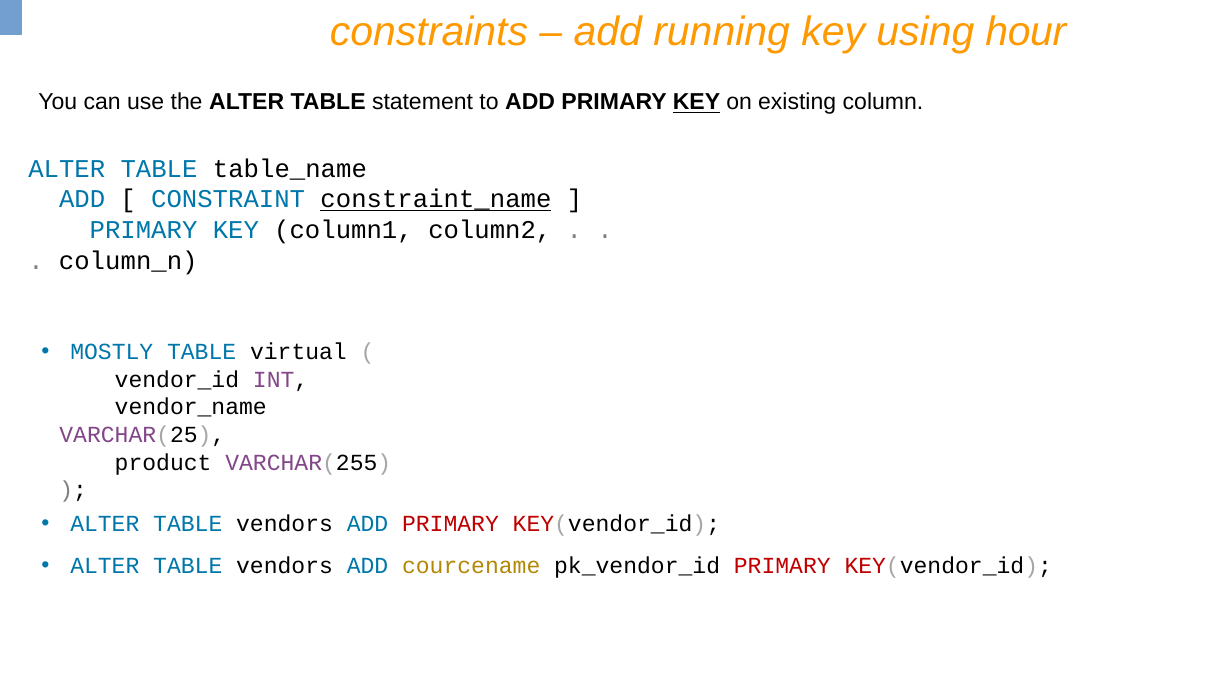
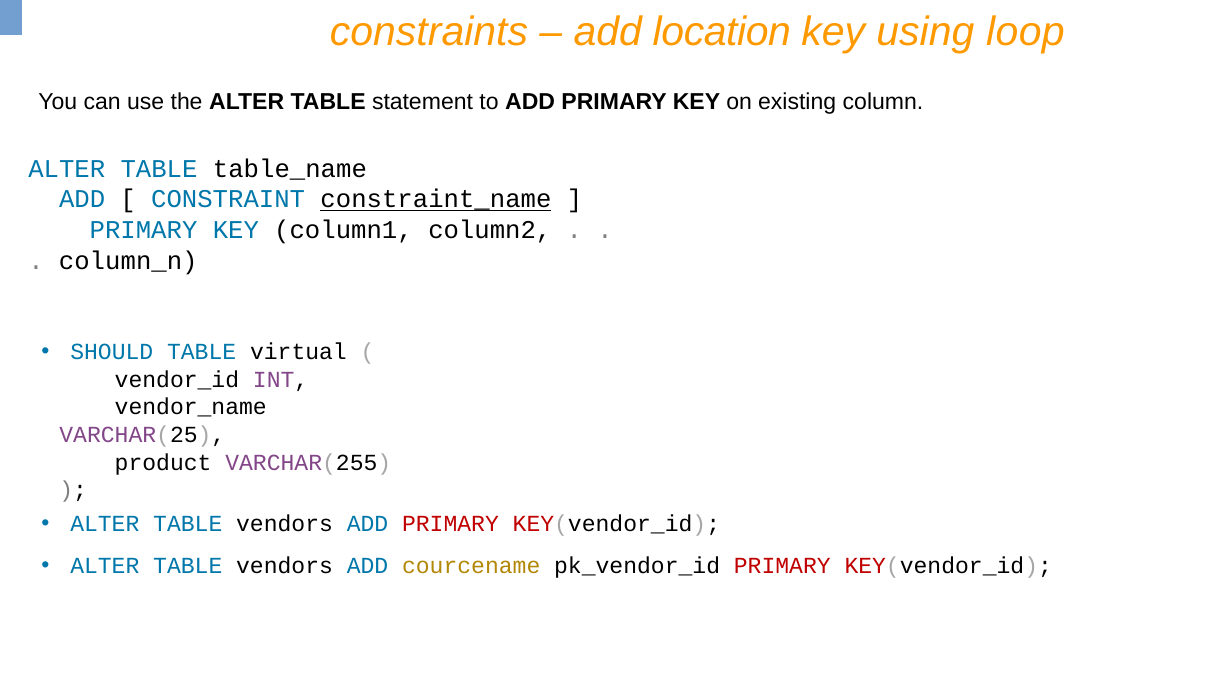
running: running -> location
hour: hour -> loop
KEY at (696, 102) underline: present -> none
MOSTLY: MOSTLY -> SHOULD
